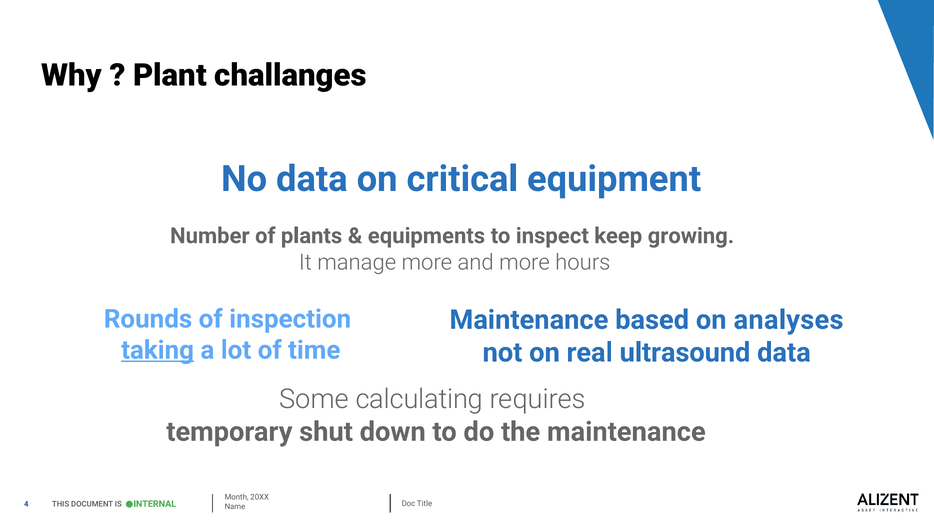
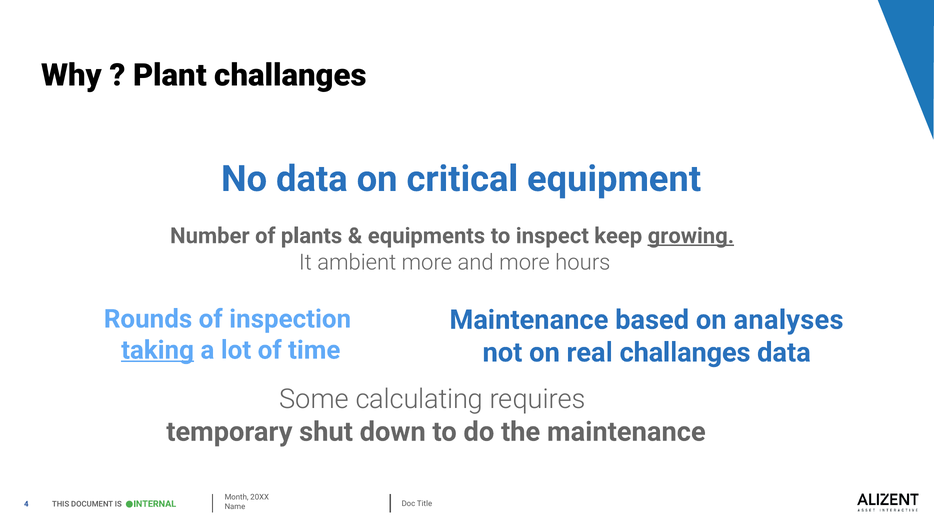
growing underline: none -> present
manage: manage -> ambient
real ultrasound: ultrasound -> challanges
